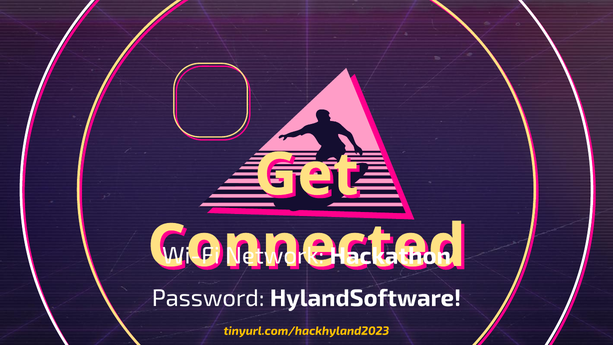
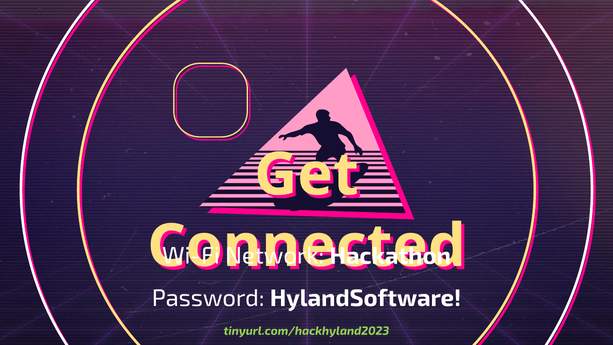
tinyurl.com/hackhyland2023 colour: yellow -> light green
